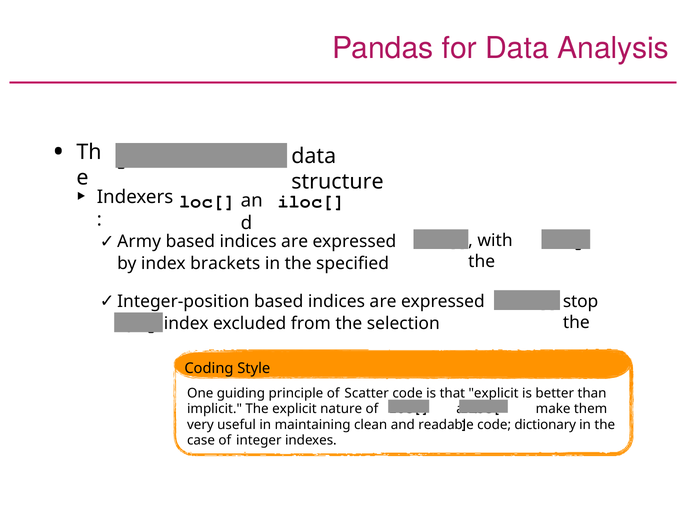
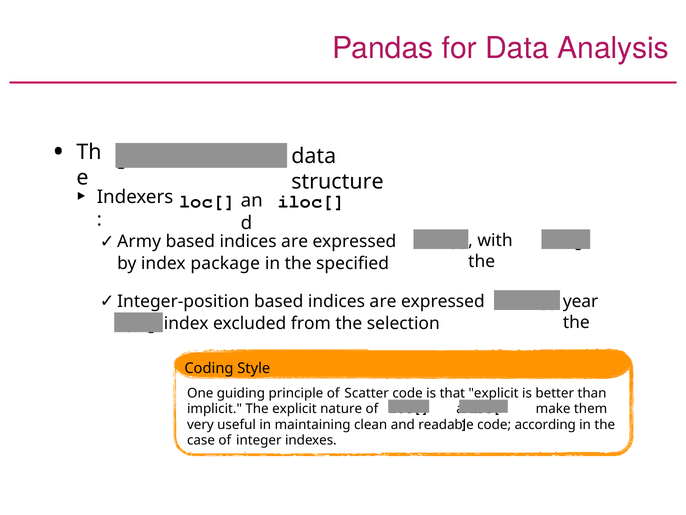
brackets: brackets -> package
stop at (581, 301): stop -> year
dictionary: dictionary -> according
